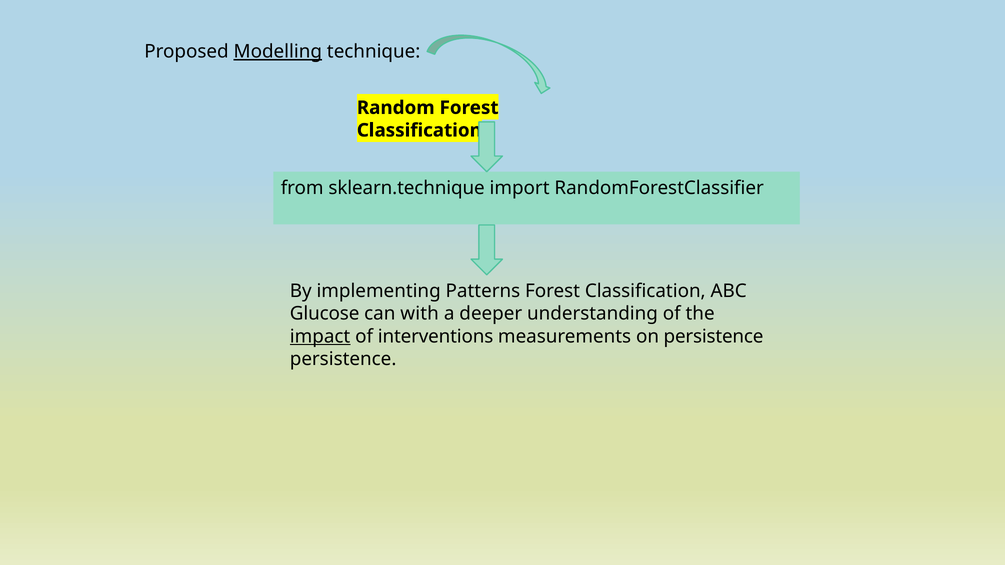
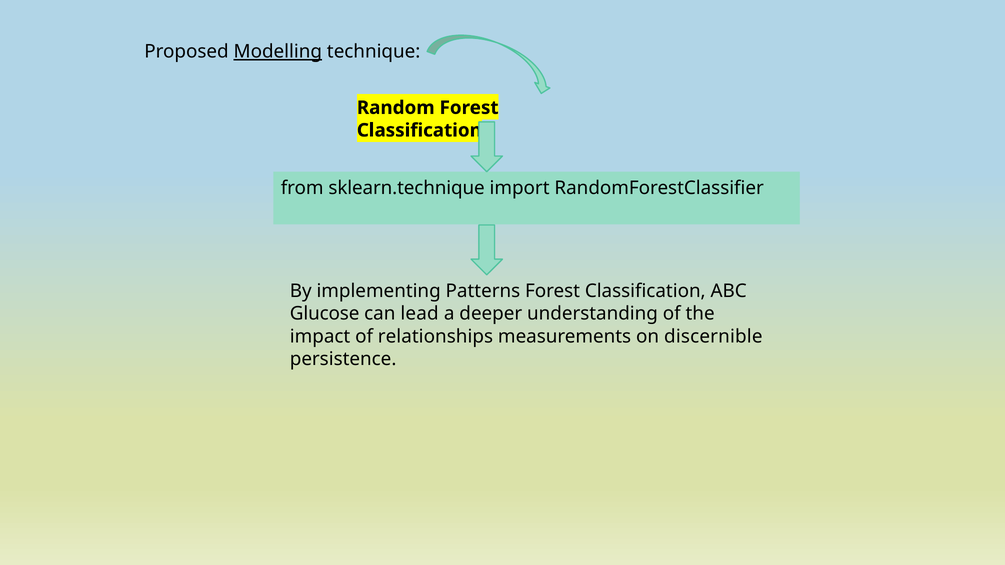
with: with -> lead
impact underline: present -> none
interventions: interventions -> relationships
on persistence: persistence -> discernible
